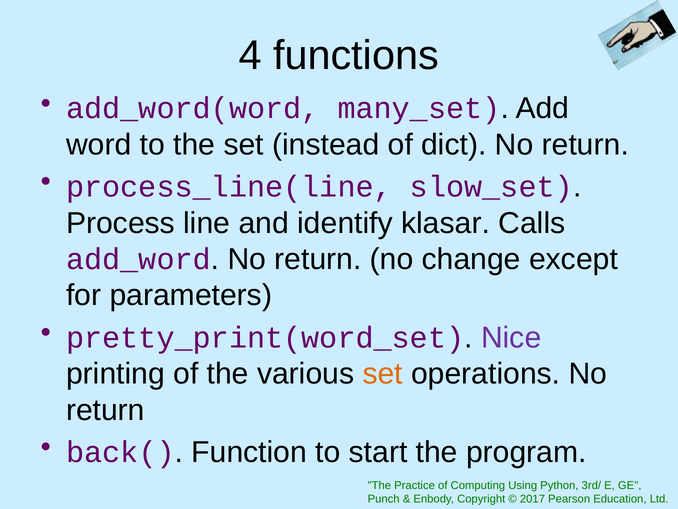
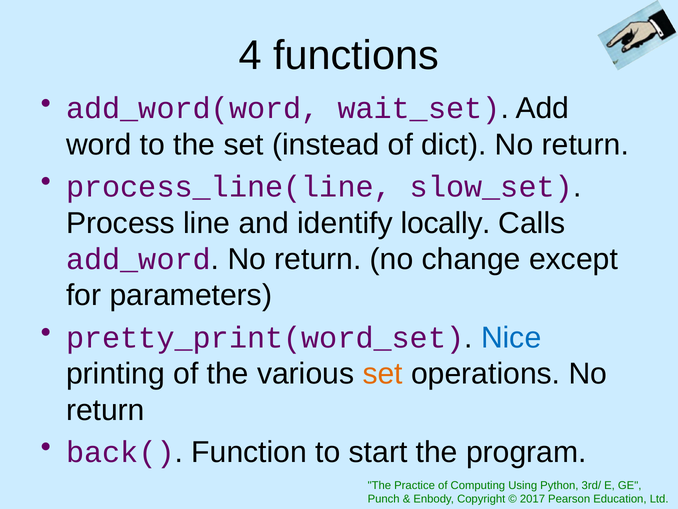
many_set: many_set -> wait_set
klasar: klasar -> locally
Nice colour: purple -> blue
